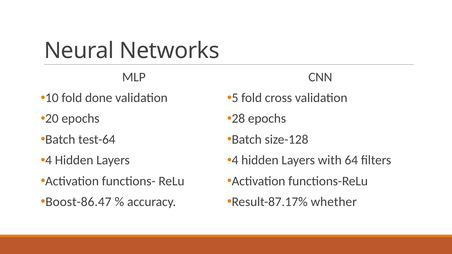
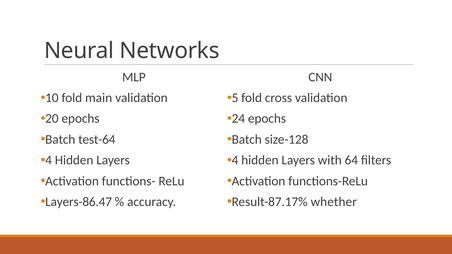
done: done -> main
28: 28 -> 24
Boost-86.47: Boost-86.47 -> Layers-86.47
